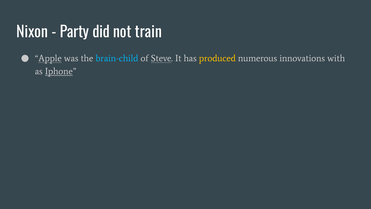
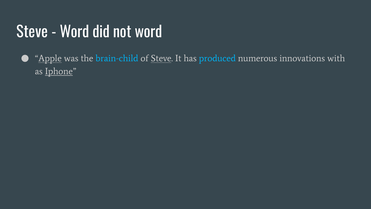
Nixon at (32, 32): Nixon -> Steve
Party at (74, 32): Party -> Word
not train: train -> word
produced colour: yellow -> light blue
